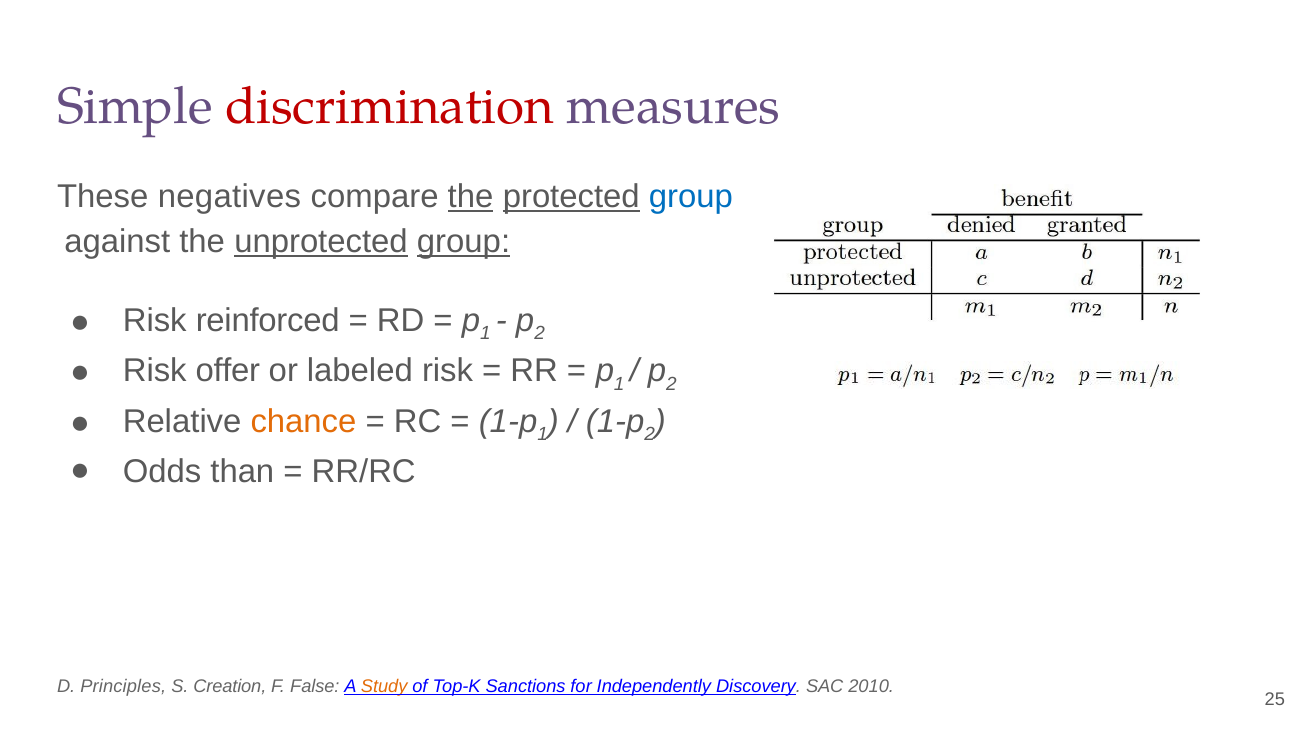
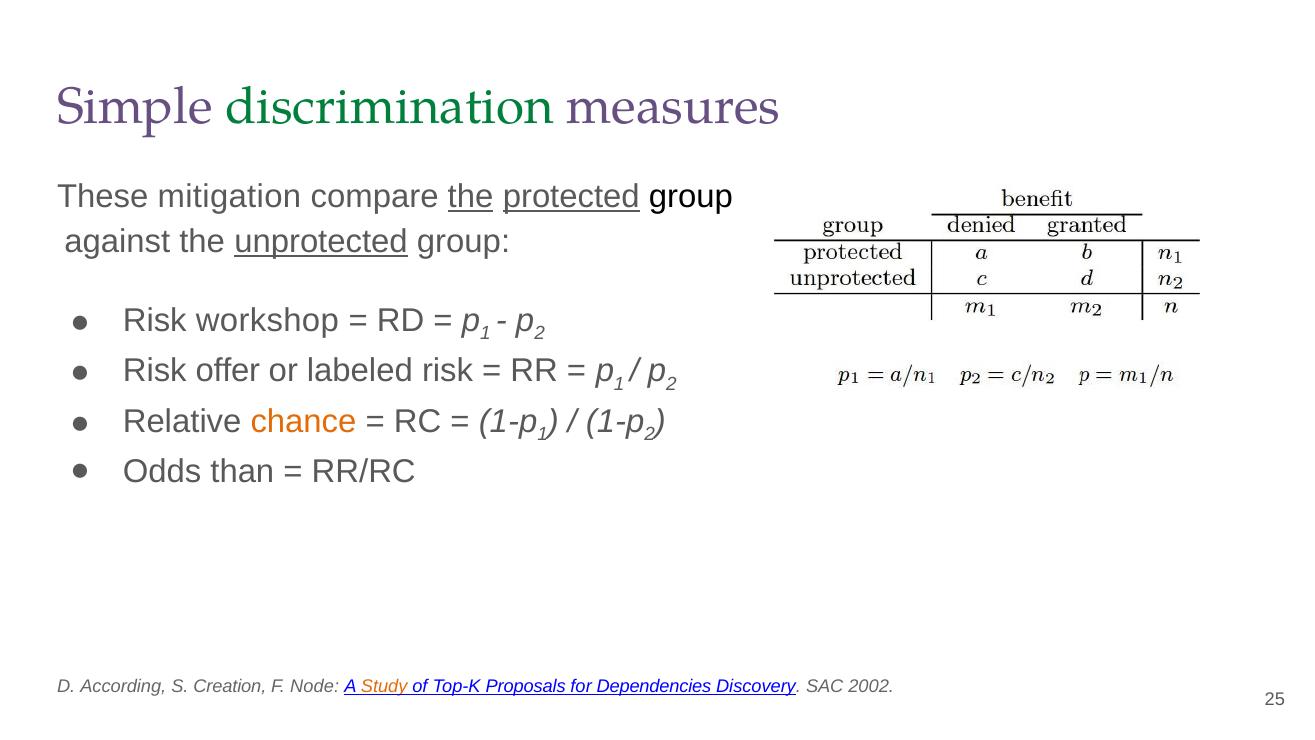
discrimination colour: red -> green
negatives: negatives -> mitigation
group at (691, 197) colour: blue -> black
group at (464, 242) underline: present -> none
reinforced: reinforced -> workshop
Principles: Principles -> According
False: False -> Node
Sanctions: Sanctions -> Proposals
Independently: Independently -> Dependencies
2010: 2010 -> 2002
